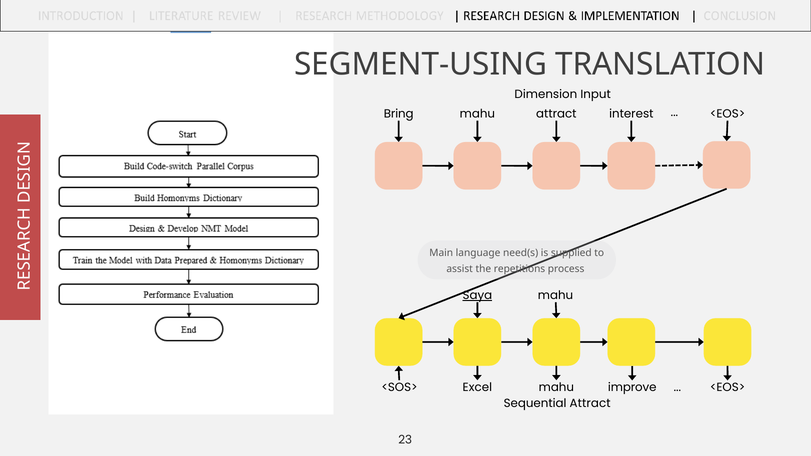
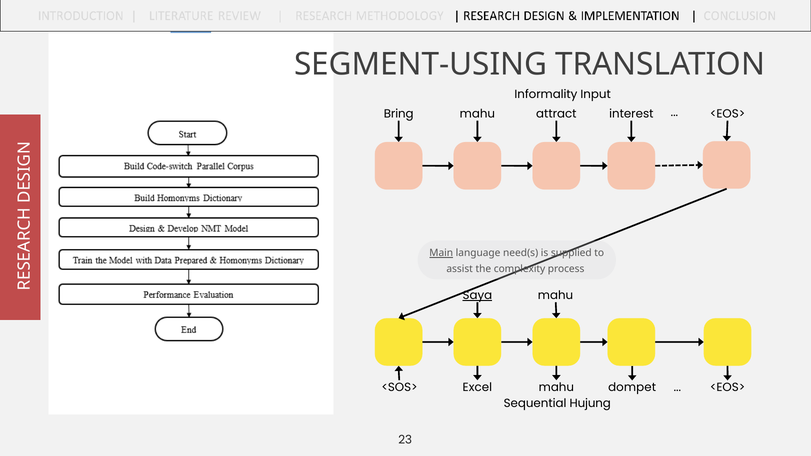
Dimension: Dimension -> Informality
Main underline: none -> present
repetitions: repetitions -> complexity
improve: improve -> dompet
Sequential Attract: Attract -> Hujung
